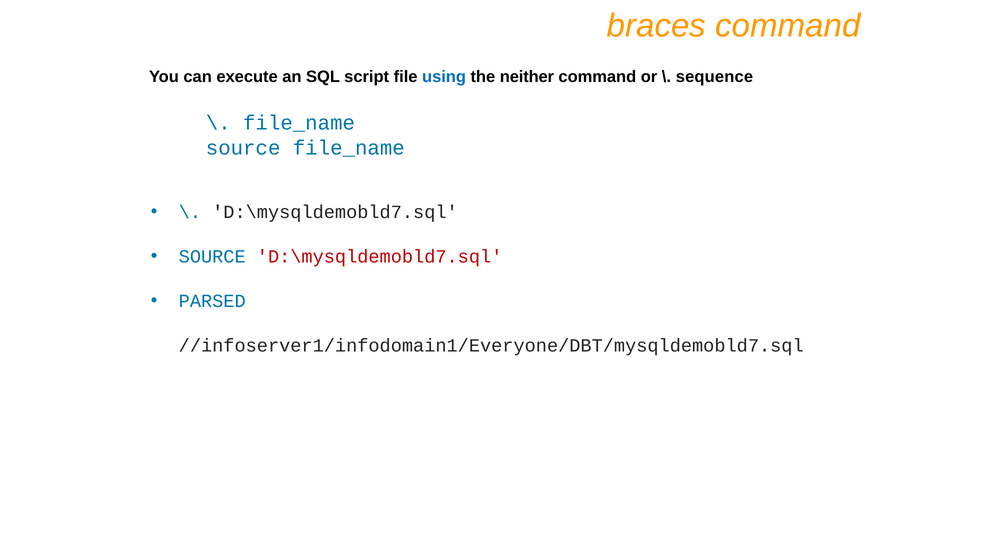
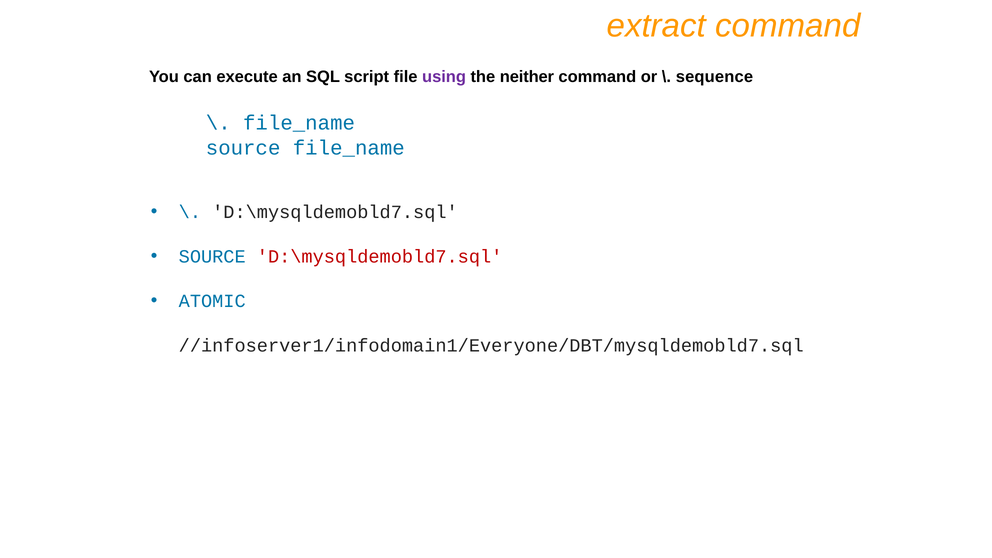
braces: braces -> extract
using colour: blue -> purple
PARSED: PARSED -> ATOMIC
